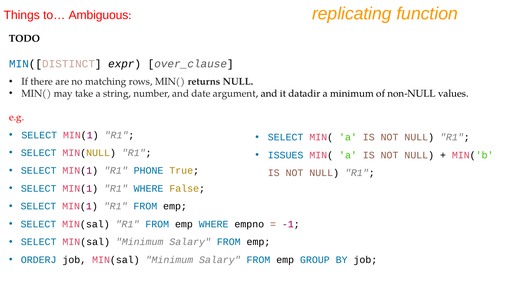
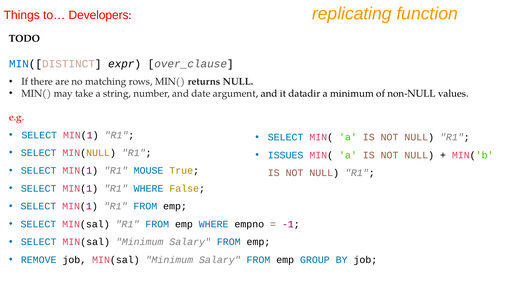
Ambiguous: Ambiguous -> Developers
PHONE: PHONE -> MOUSE
ORDERJ: ORDERJ -> REMOVE
